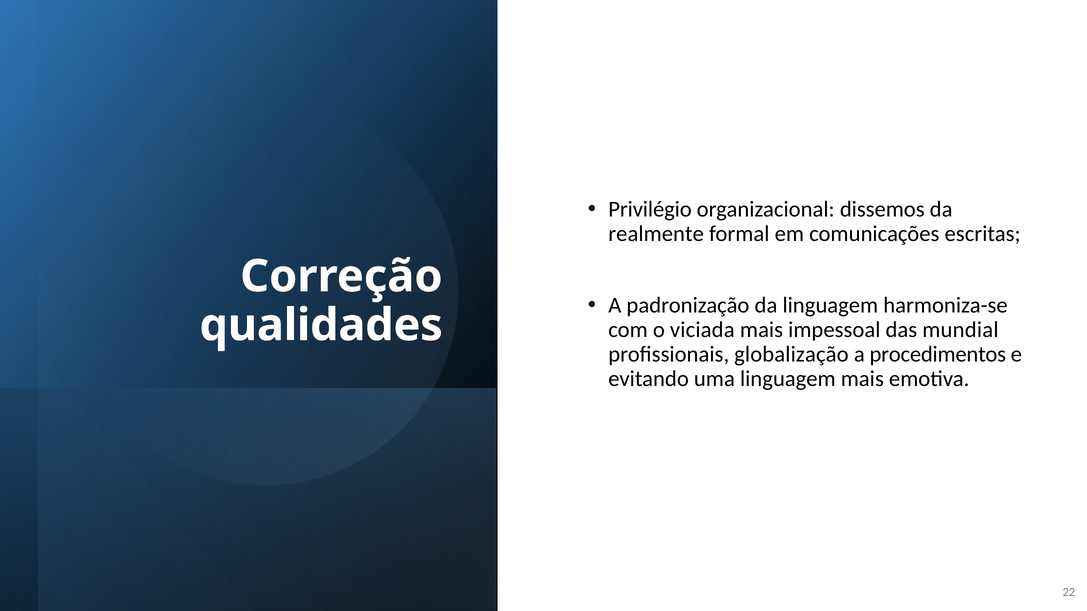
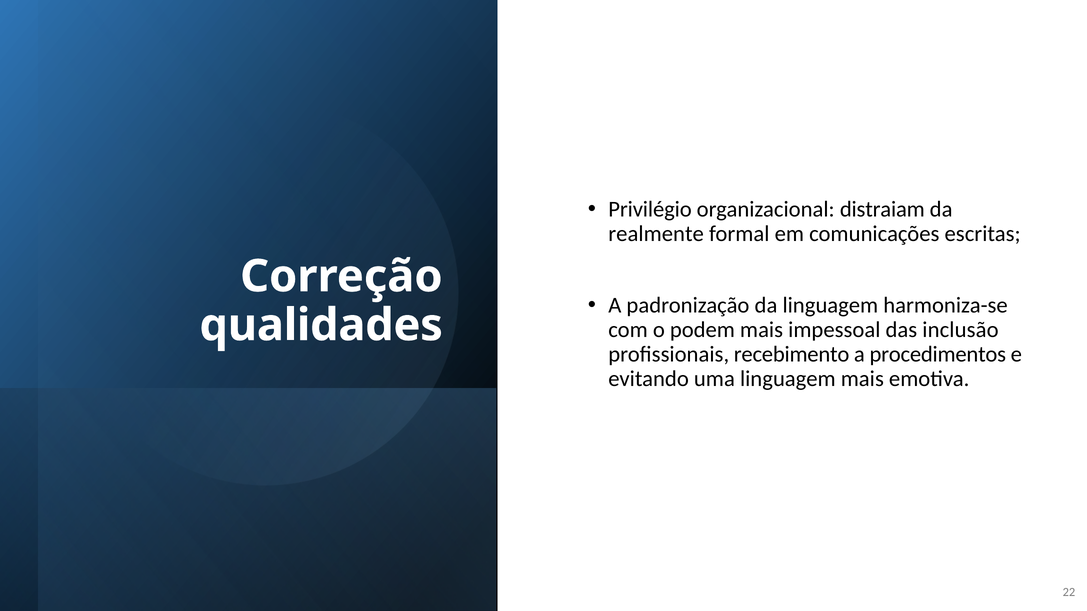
dissemos: dissemos -> distraiam
viciada: viciada -> podem
mundial: mundial -> inclusão
globalização: globalização -> recebimento
